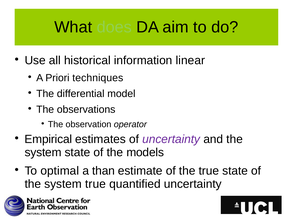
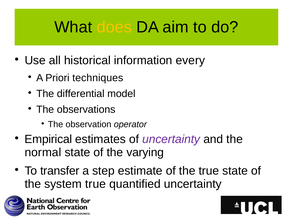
does colour: light green -> yellow
linear: linear -> every
system at (43, 152): system -> normal
models: models -> varying
optimal: optimal -> transfer
than: than -> step
